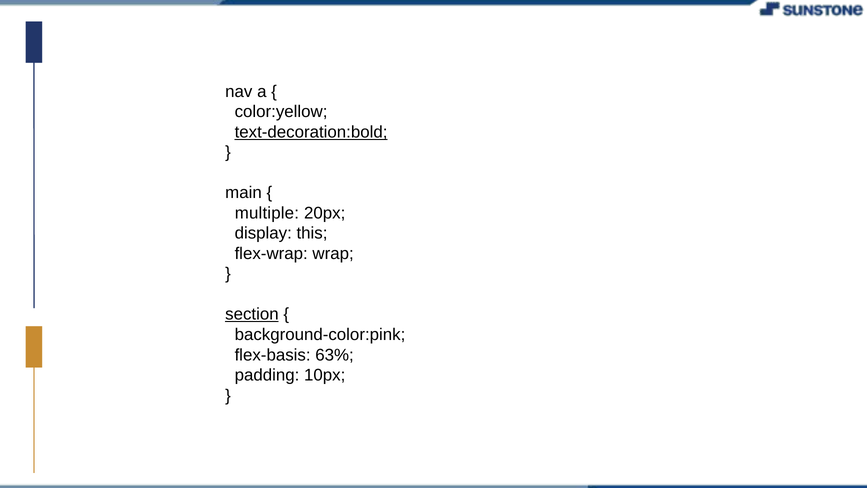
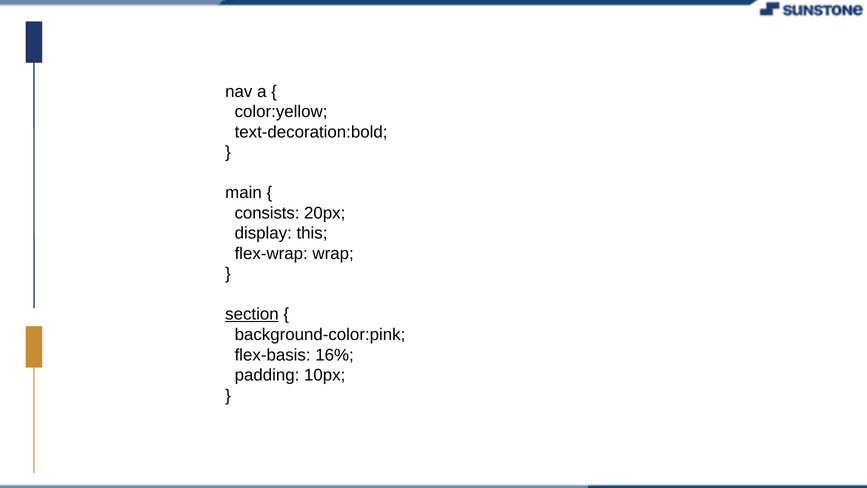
text-decoration:bold underline: present -> none
multiple: multiple -> consists
63%: 63% -> 16%
